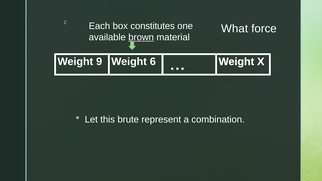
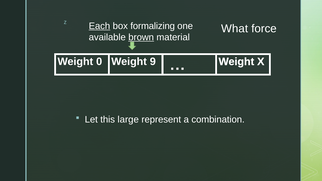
Each underline: none -> present
constitutes: constitutes -> formalizing
9: 9 -> 0
6: 6 -> 9
brute: brute -> large
